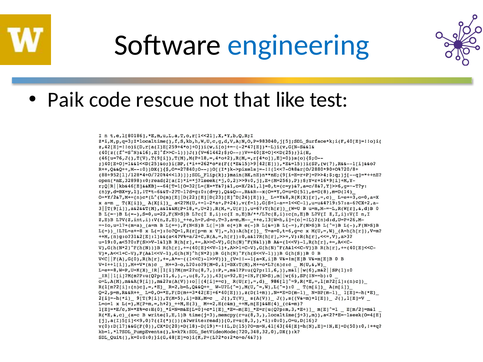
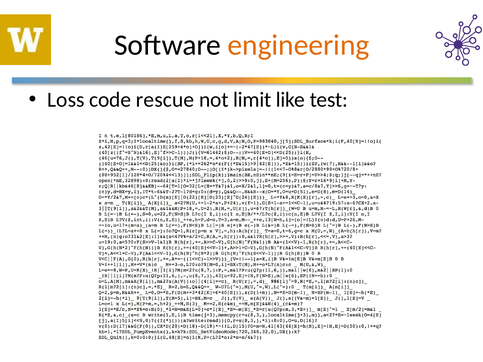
engineering colour: blue -> orange
Paik: Paik -> Loss
that: that -> limit
